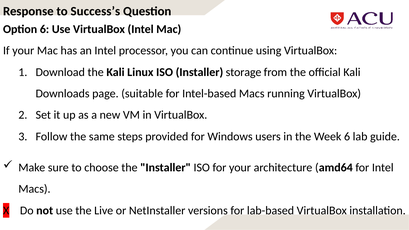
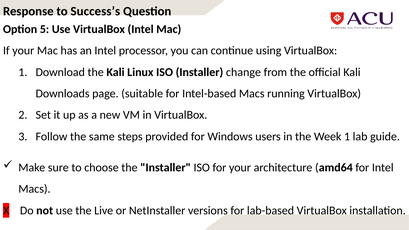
Option 6: 6 -> 5
storage: storage -> change
Week 6: 6 -> 1
